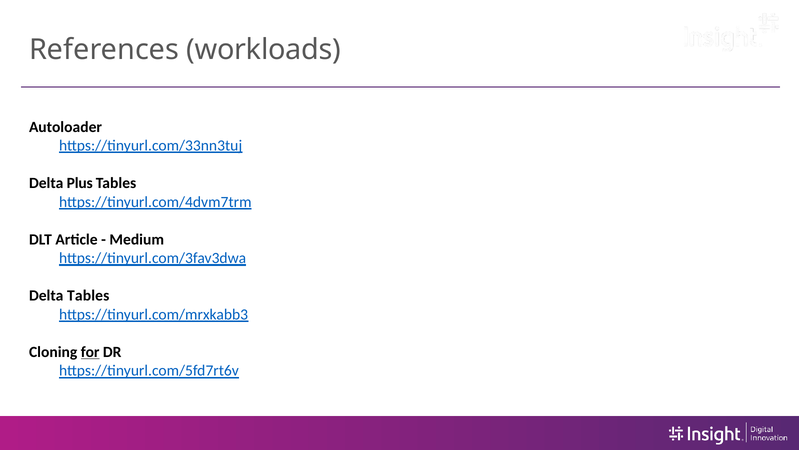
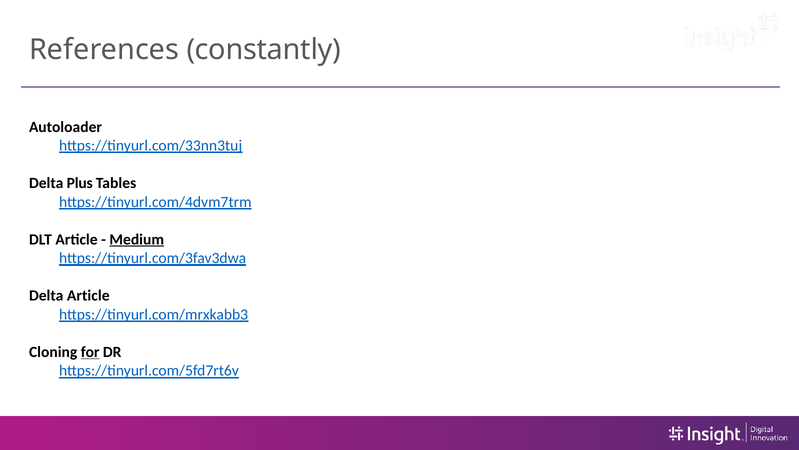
workloads: workloads -> constantly
Medium underline: none -> present
Delta Tables: Tables -> Article
